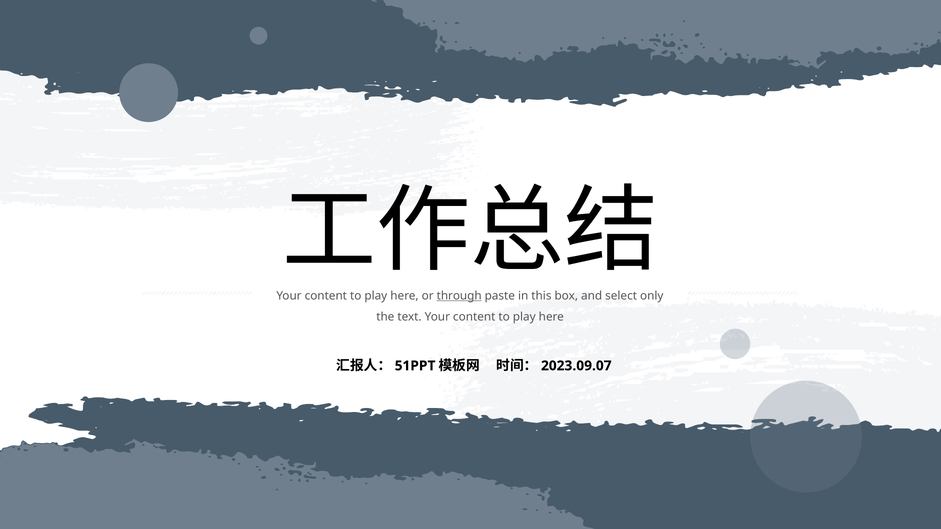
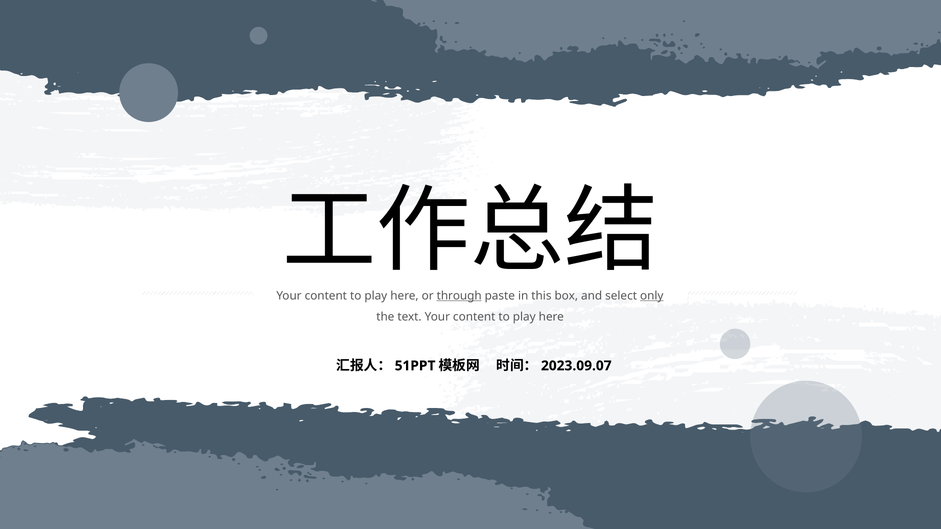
only underline: none -> present
